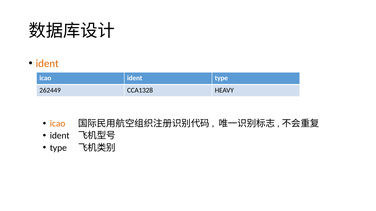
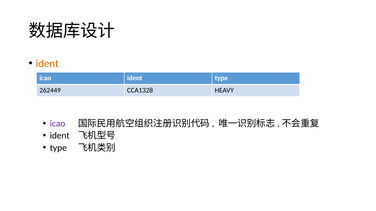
icao at (58, 124) colour: orange -> purple
